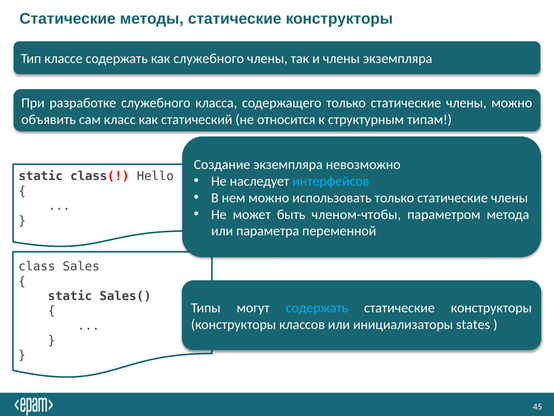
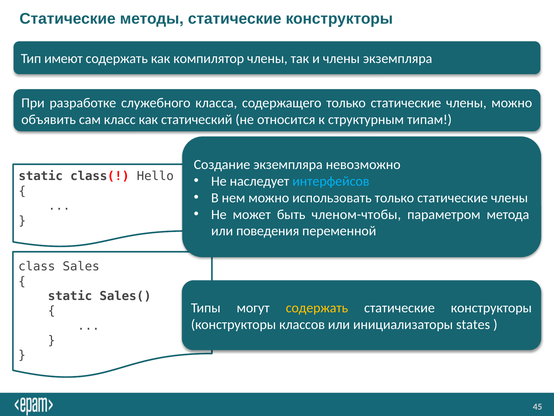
классе: классе -> имеют
как служебного: служебного -> компилятор
параметра: параметра -> поведения
содержать at (317, 307) colour: light blue -> yellow
